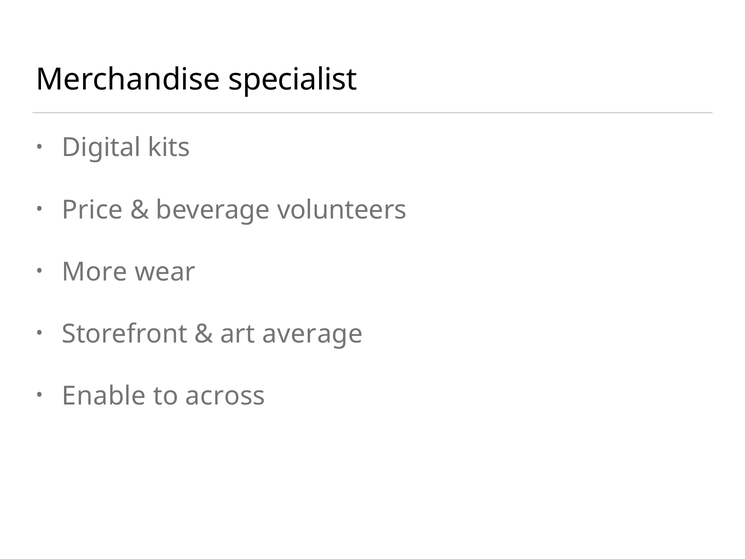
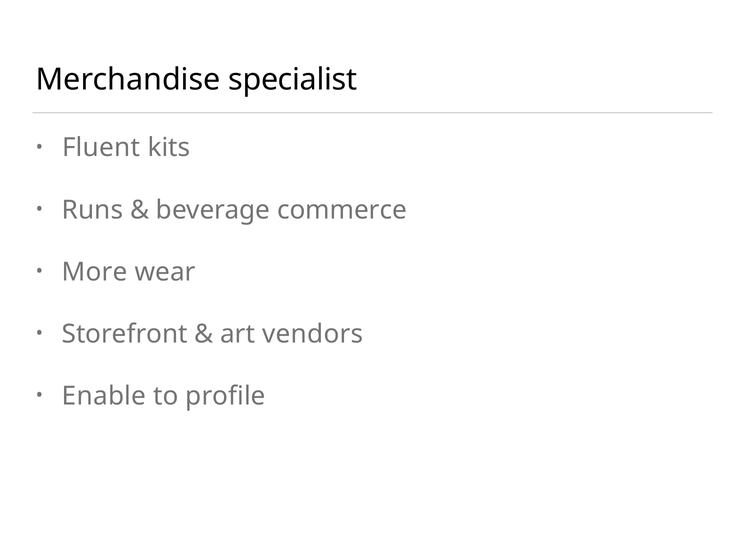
Digital: Digital -> Fluent
Price: Price -> Runs
volunteers: volunteers -> commerce
average: average -> vendors
across: across -> profile
